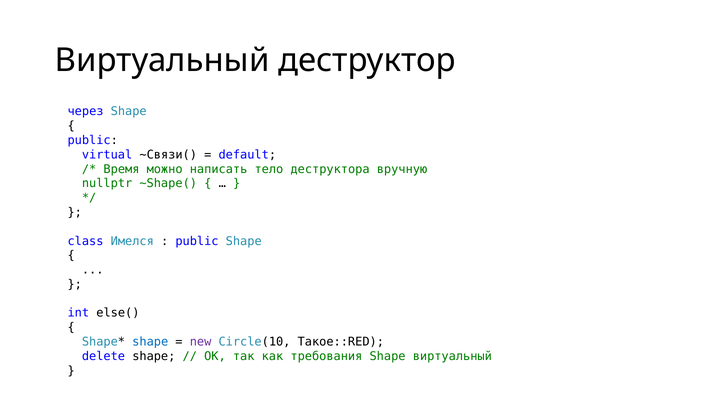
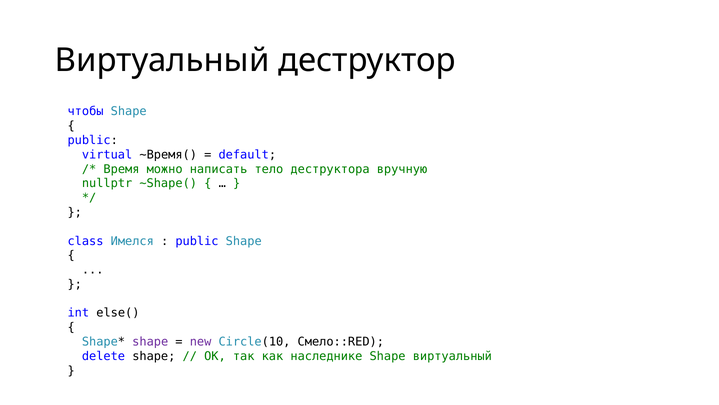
через: через -> чтобы
~Связи(: ~Связи( -> ~Время(
shape at (150, 341) colour: blue -> purple
Такое::RED: Такое::RED -> Смело::RED
требования: требования -> наследнике
